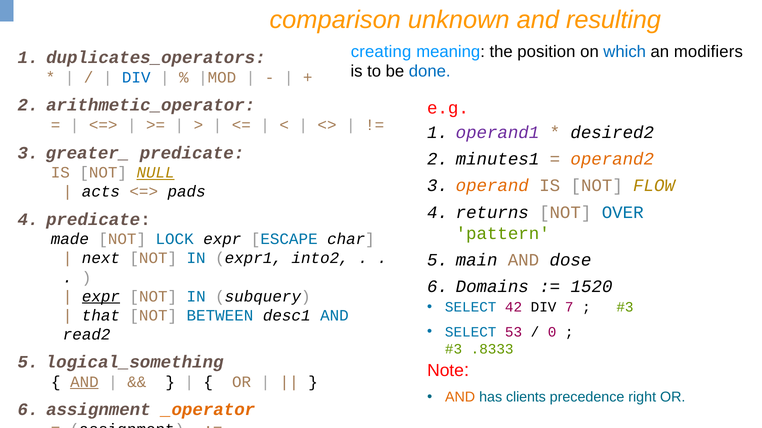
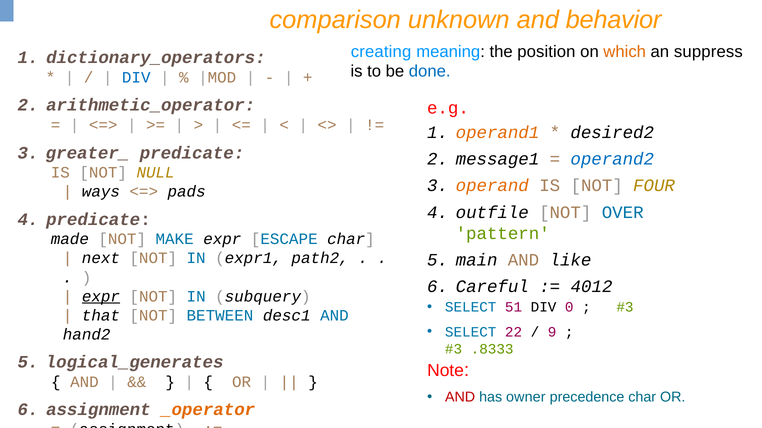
resulting: resulting -> behavior
which colour: blue -> orange
modifiers: modifiers -> suppress
duplicates_operators: duplicates_operators -> dictionary_operators
operand1 colour: purple -> orange
minutes1: minutes1 -> message1
operand2 colour: orange -> blue
NULL underline: present -> none
FLOW: FLOW -> FOUR
acts: acts -> ways
returns: returns -> outfile
LOCK: LOCK -> MAKE
into2: into2 -> path2
dose: dose -> like
Domains: Domains -> Careful
1520: 1520 -> 4012
42: 42 -> 51
7: 7 -> 0
53: 53 -> 22
0: 0 -> 9
read2: read2 -> hand2
logical_something: logical_something -> logical_generates
AND at (84, 382) underline: present -> none
AND at (460, 398) colour: orange -> red
clients: clients -> owner
precedence right: right -> char
